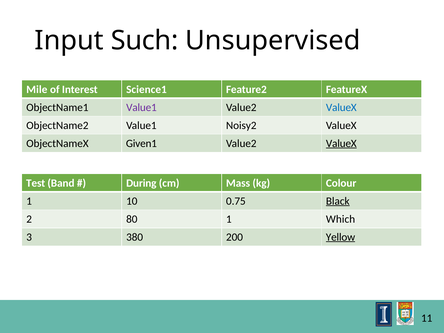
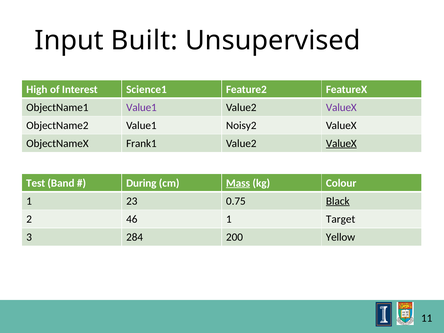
Such: Such -> Built
Mile: Mile -> High
ValueX at (341, 107) colour: blue -> purple
Given1: Given1 -> Frank1
Mass underline: none -> present
10: 10 -> 23
80: 80 -> 46
Which: Which -> Target
380: 380 -> 284
Yellow underline: present -> none
